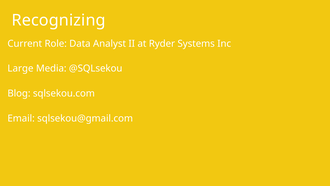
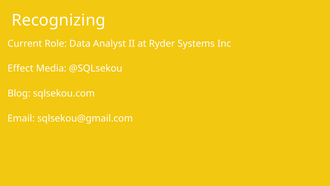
Large: Large -> Effect
